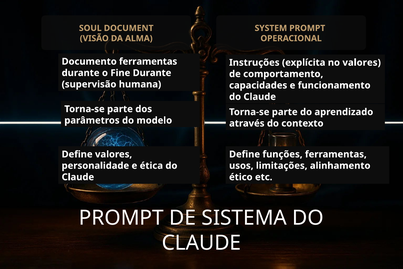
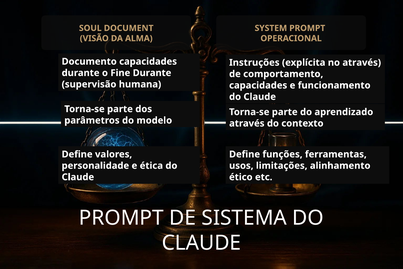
Documento ferramentas: ferramentas -> capacidades
no valores: valores -> através
